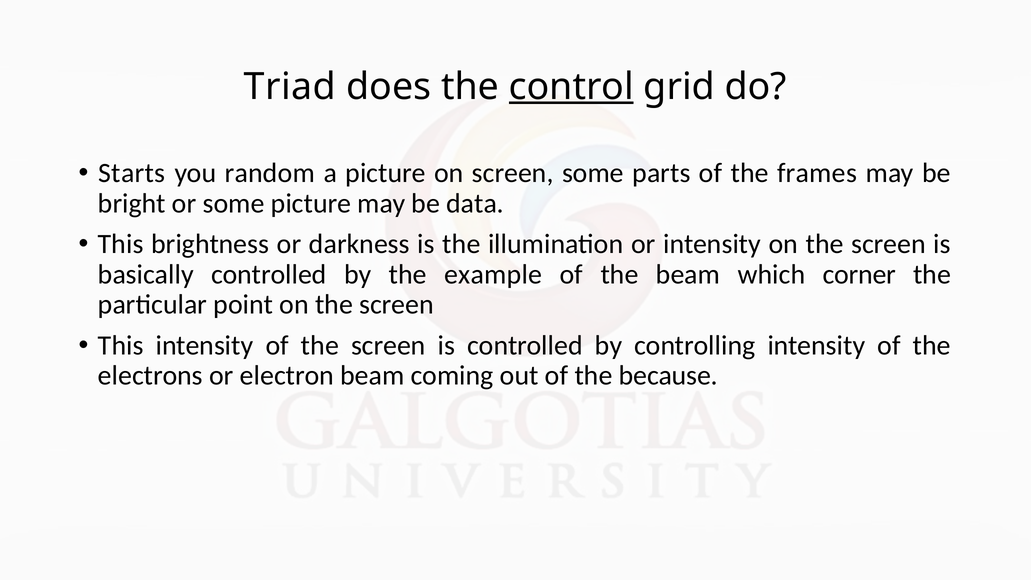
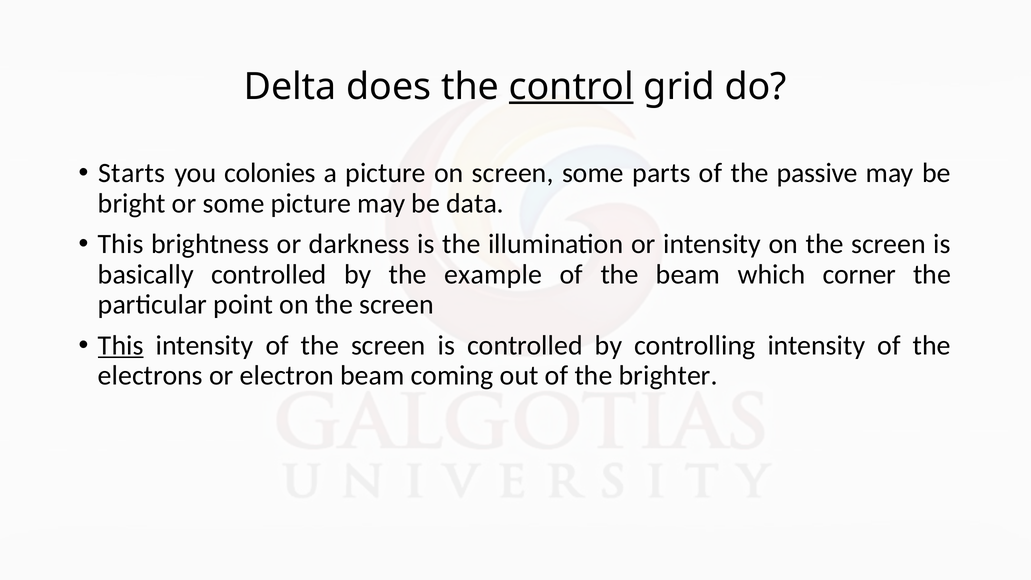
Triad: Triad -> Delta
random: random -> colonies
frames: frames -> passive
This at (121, 345) underline: none -> present
because: because -> brighter
